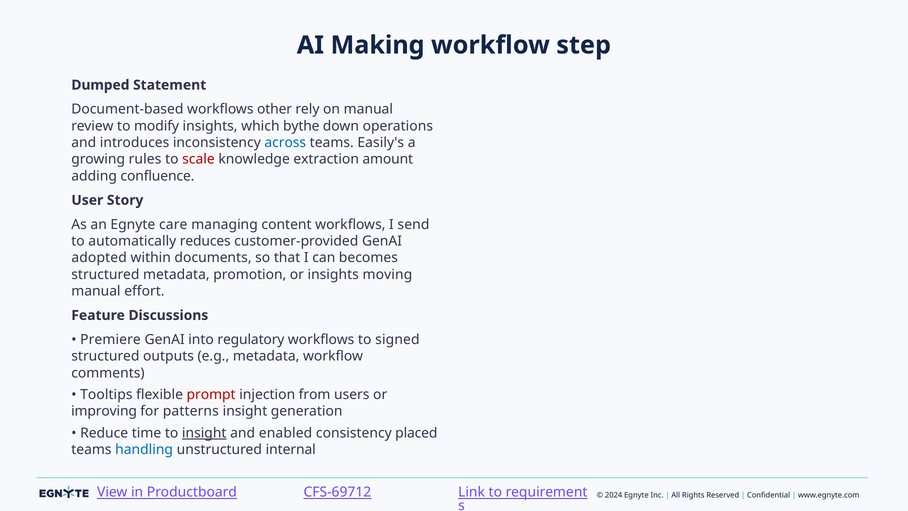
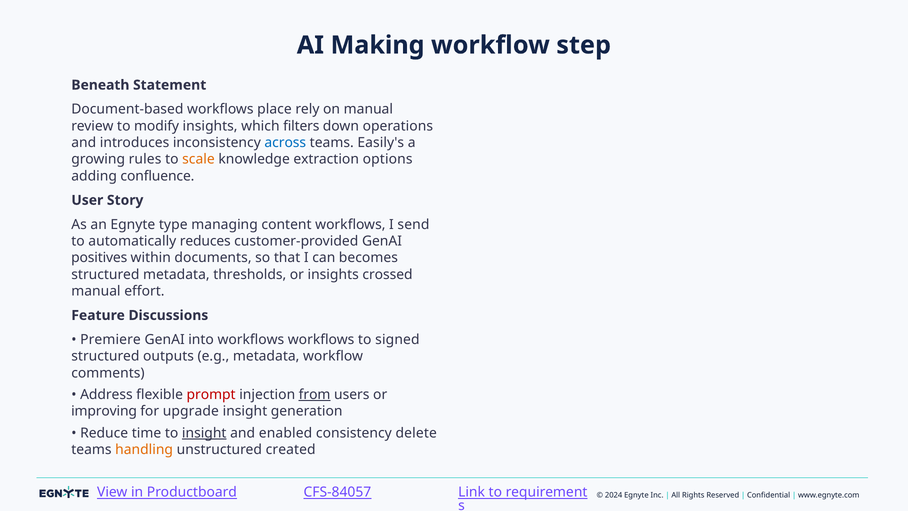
Dumped: Dumped -> Beneath
other: other -> place
bythe: bythe -> filters
scale colour: red -> orange
amount: amount -> options
care: care -> type
adopted: adopted -> positives
promotion: promotion -> thresholds
moving: moving -> crossed
into regulatory: regulatory -> workflows
Tooltips: Tooltips -> Address
from underline: none -> present
patterns: patterns -> upgrade
placed: placed -> delete
handling colour: blue -> orange
internal: internal -> created
CFS-69712: CFS-69712 -> CFS-84057
